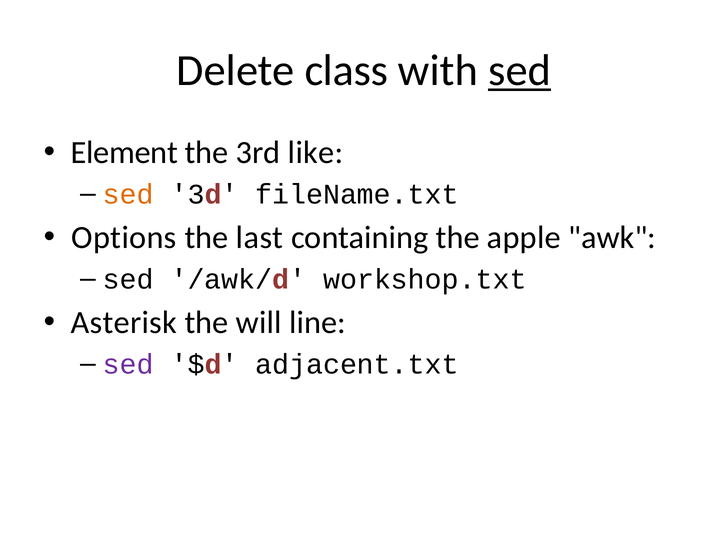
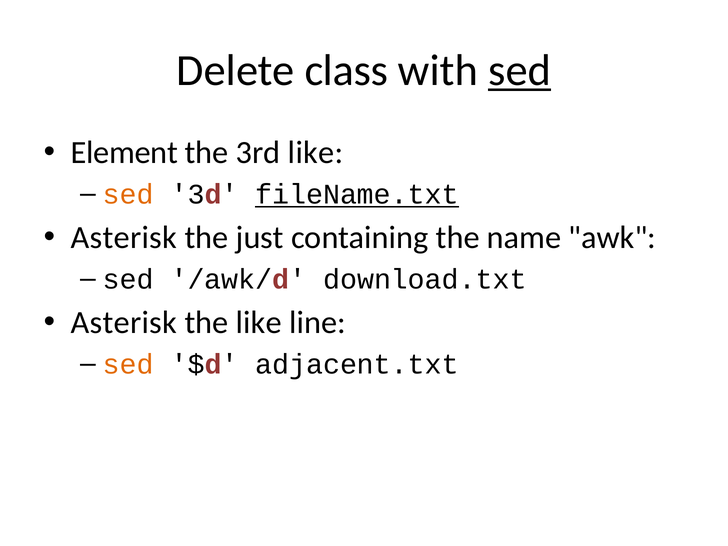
fileName.txt underline: none -> present
Options at (124, 238): Options -> Asterisk
last: last -> just
apple: apple -> name
workshop.txt: workshop.txt -> download.txt
the will: will -> like
sed at (128, 364) colour: purple -> orange
